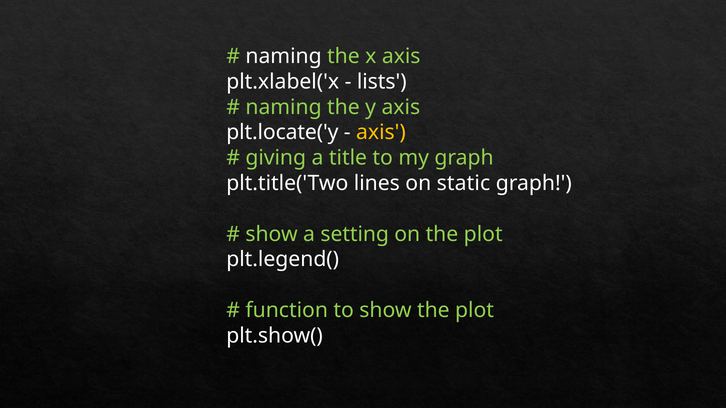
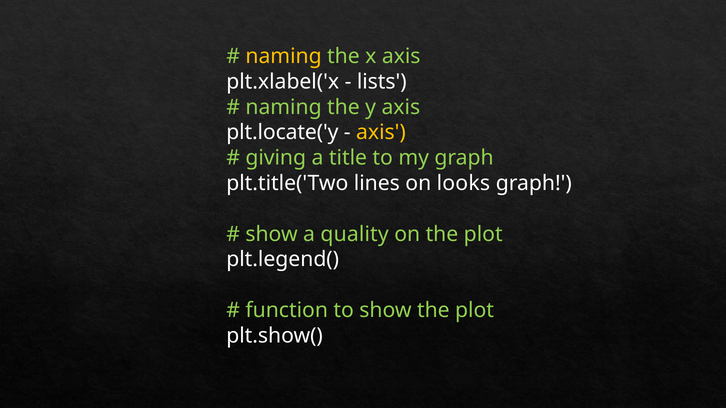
naming at (284, 56) colour: white -> yellow
static: static -> looks
setting: setting -> quality
